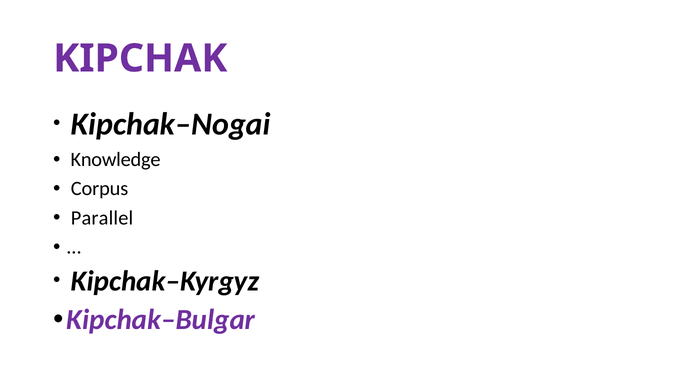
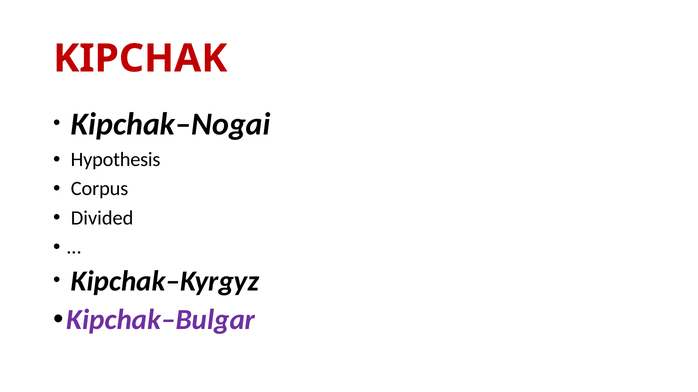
KIPCHAK colour: purple -> red
Knowledge: Knowledge -> Hypothesis
Parallel: Parallel -> Divided
